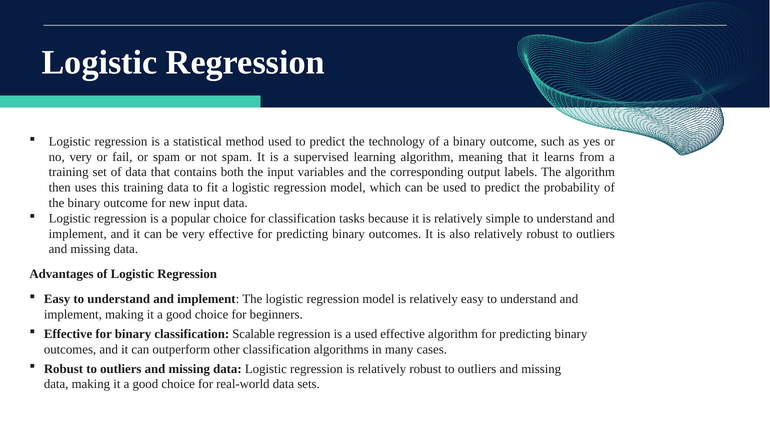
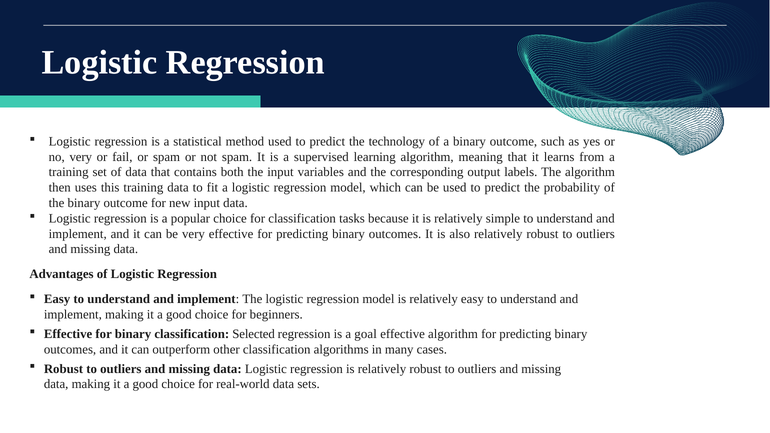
Scalable: Scalable -> Selected
a used: used -> goal
